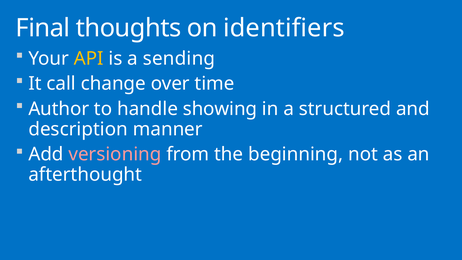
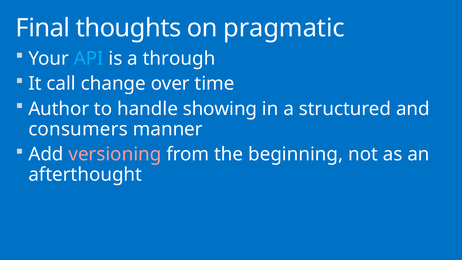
identifiers: identifiers -> pragmatic
API colour: yellow -> light blue
sending: sending -> through
description: description -> consumers
